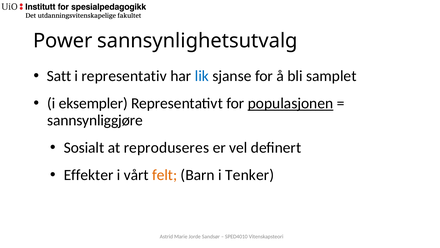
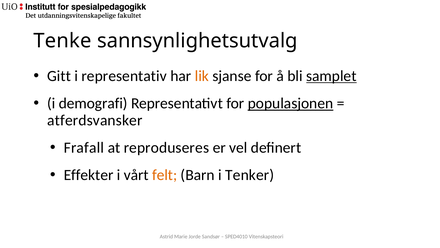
Power: Power -> Tenke
Satt: Satt -> Gitt
lik colour: blue -> orange
samplet underline: none -> present
eksempler: eksempler -> demografi
sannsynliggjøre: sannsynliggjøre -> atferdsvansker
Sosialt: Sosialt -> Frafall
